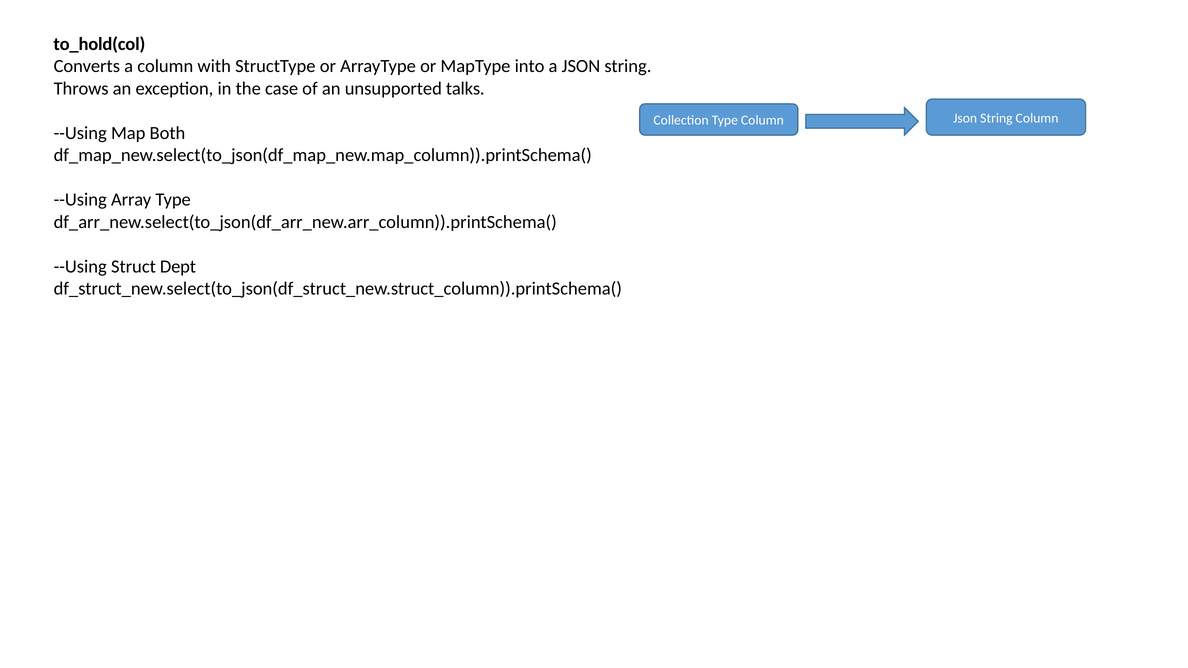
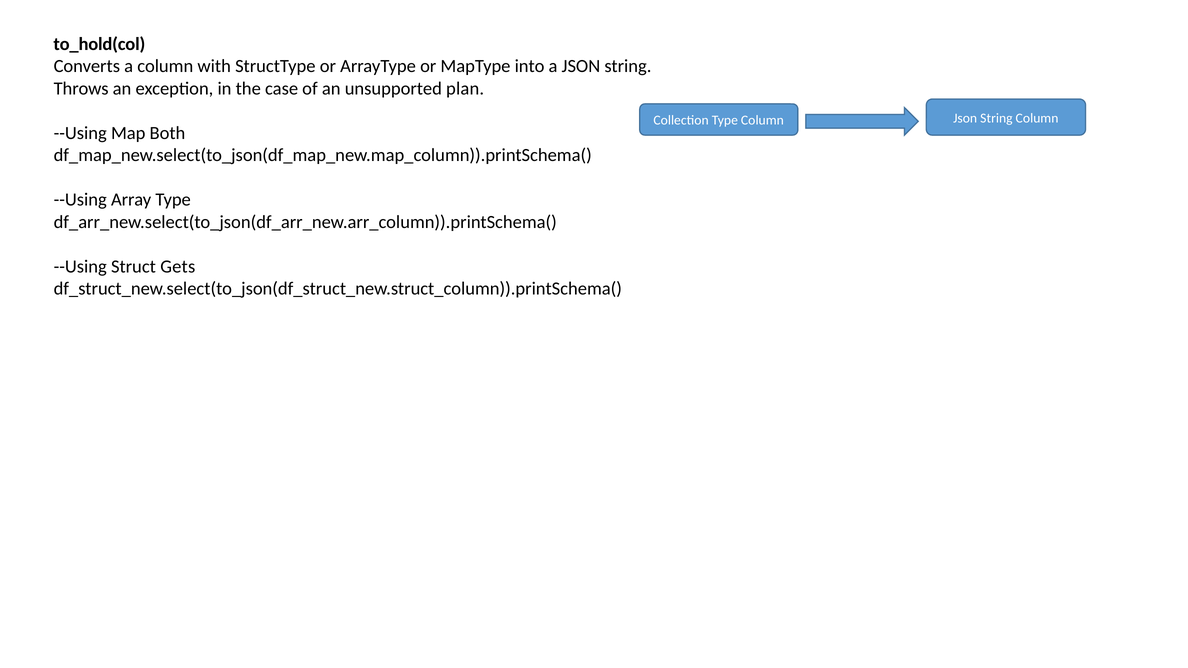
talks: talks -> plan
Dept: Dept -> Gets
